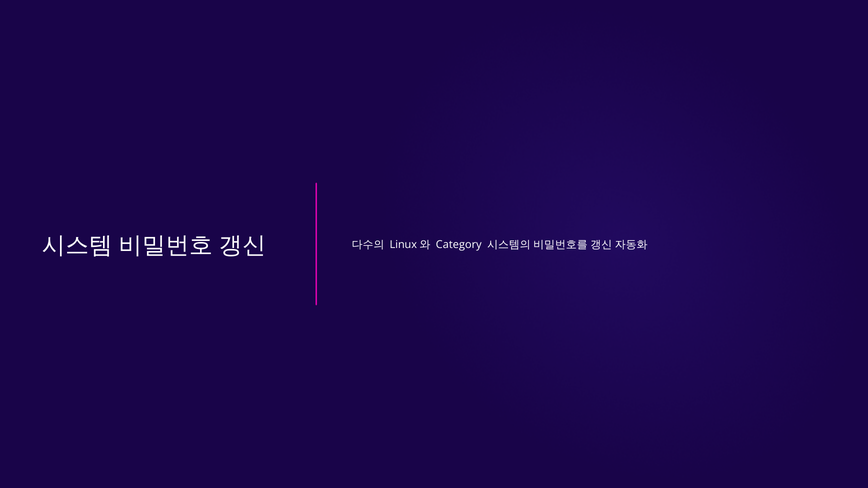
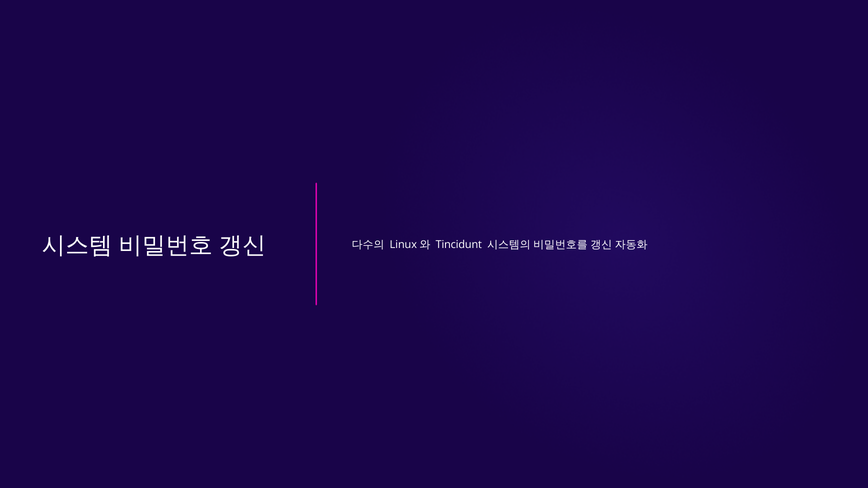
Category: Category -> Tincidunt
